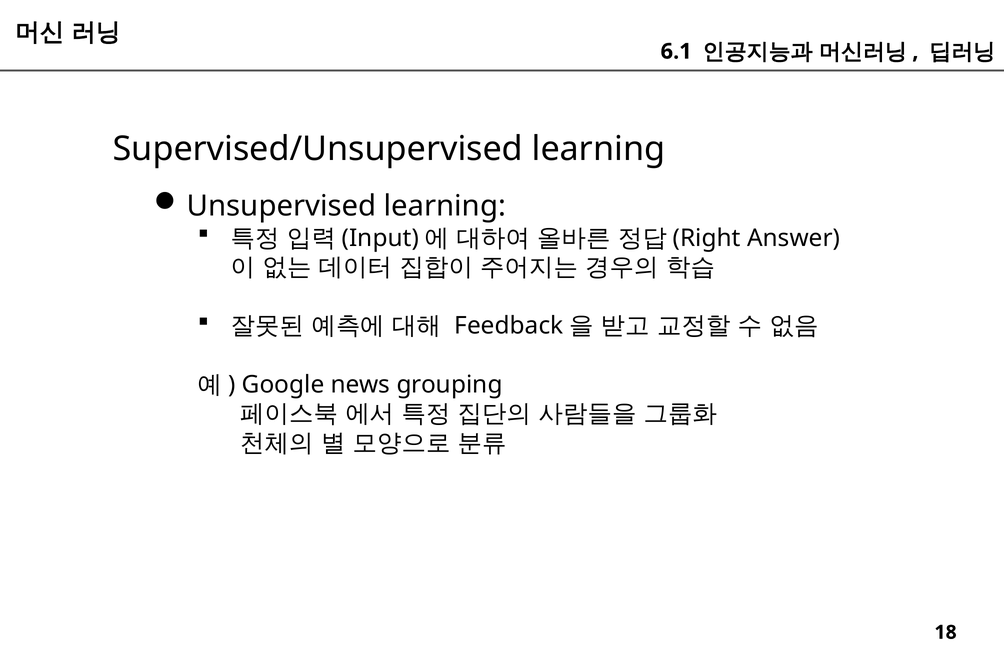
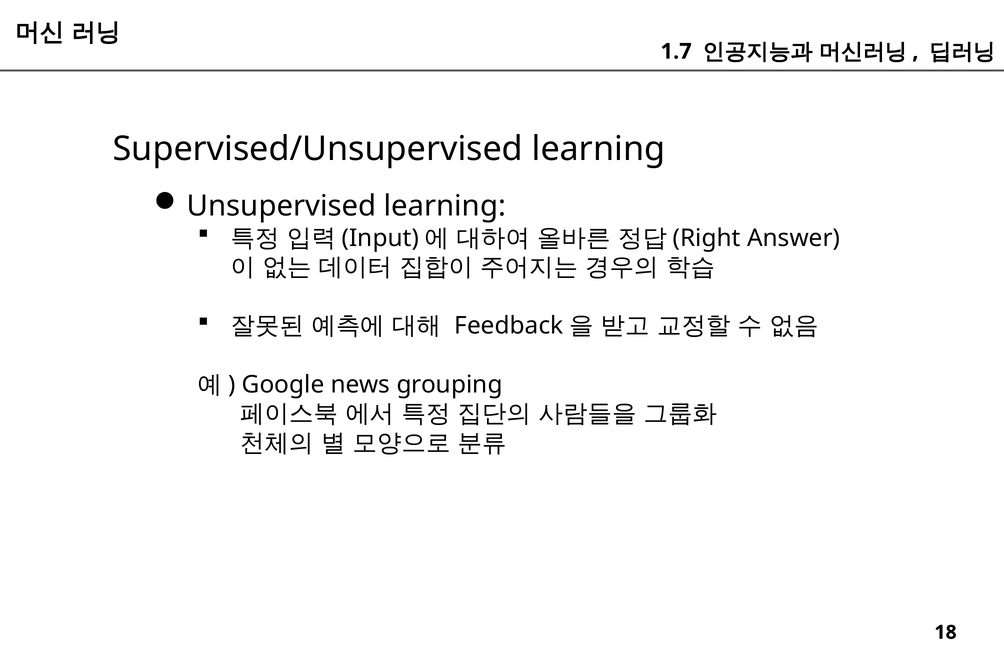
6.1: 6.1 -> 1.7
